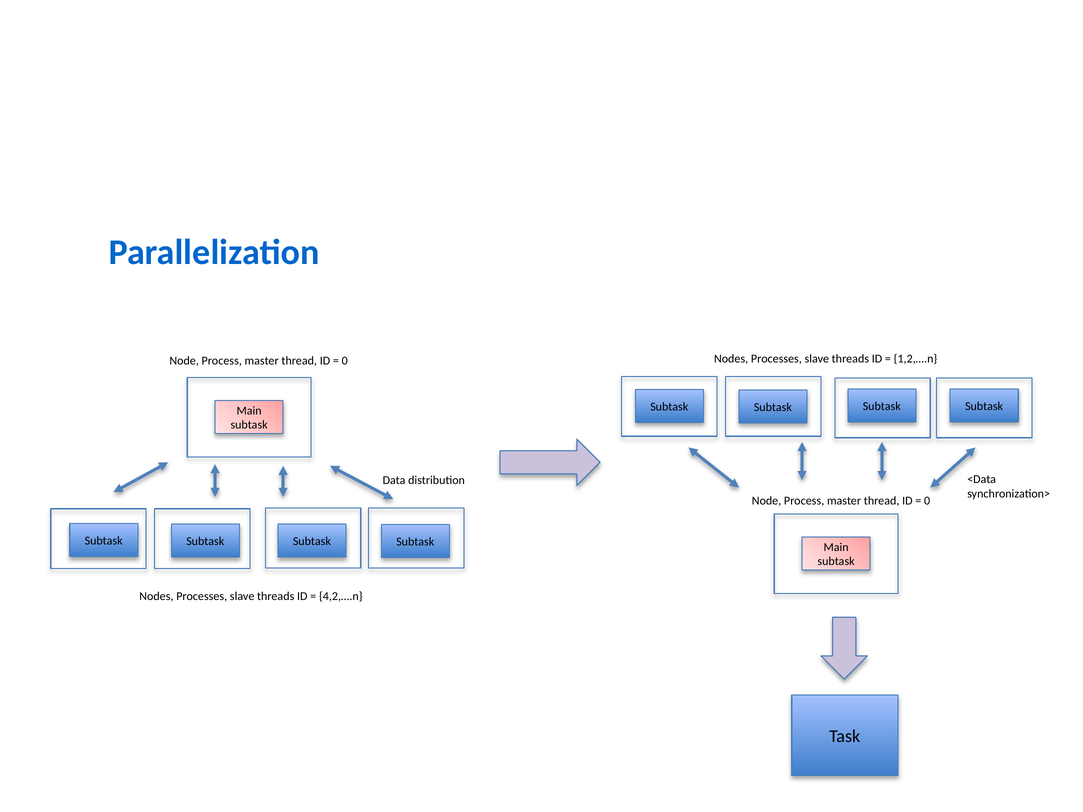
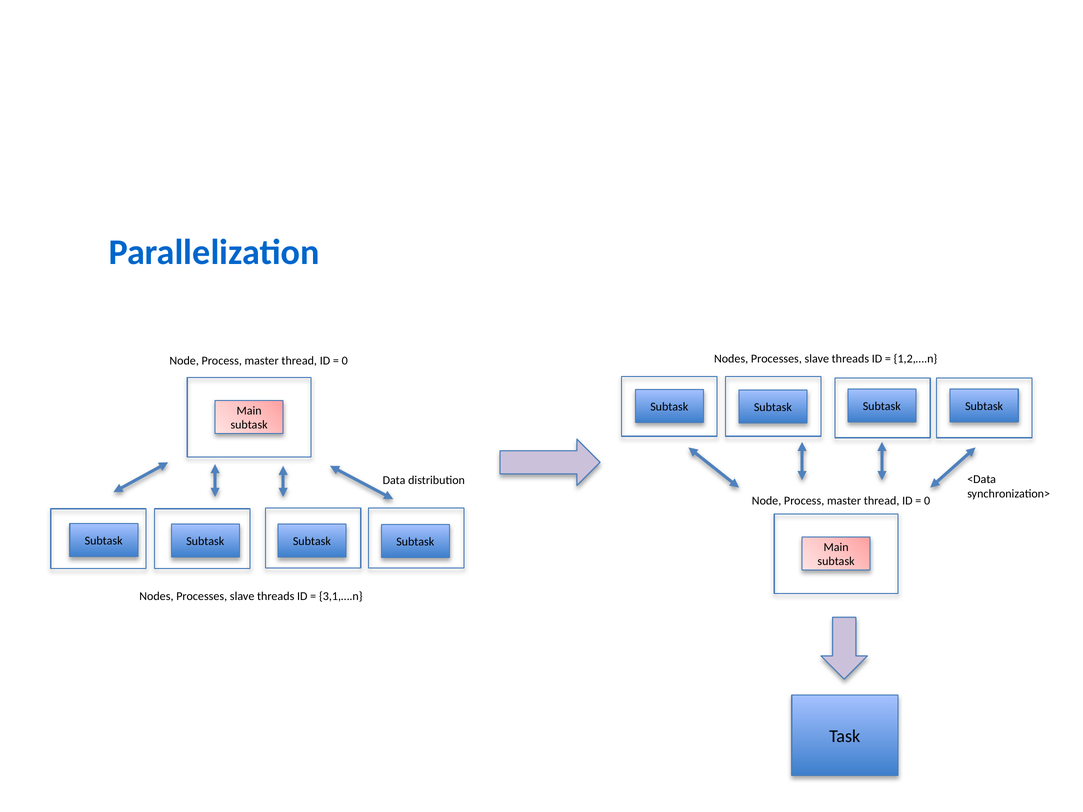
4,2,….n: 4,2,….n -> 3,1,….n
